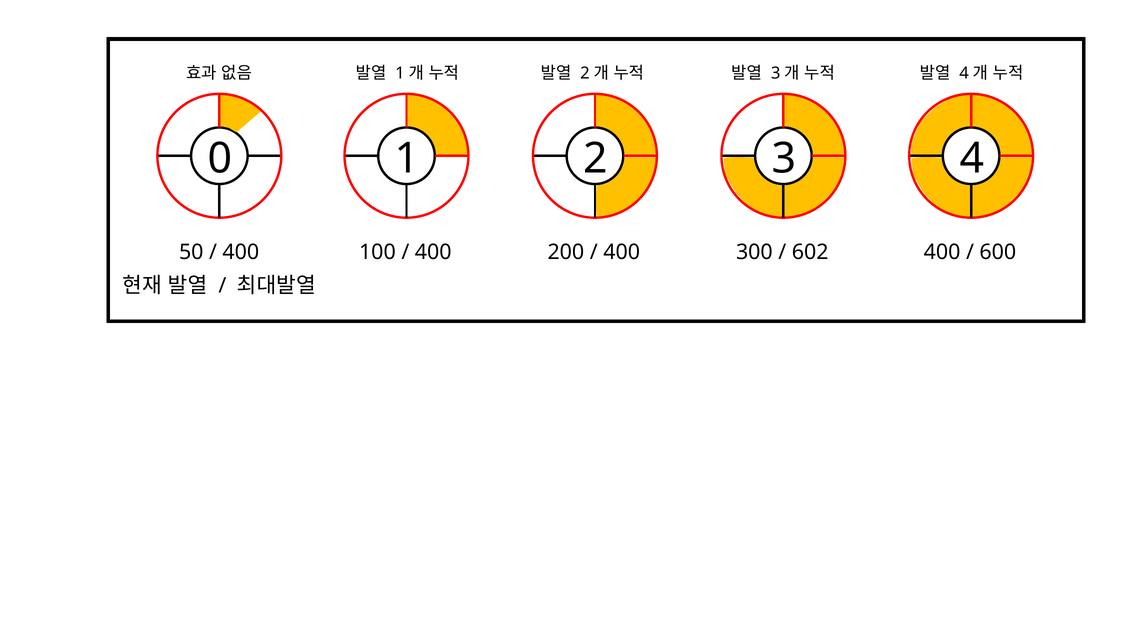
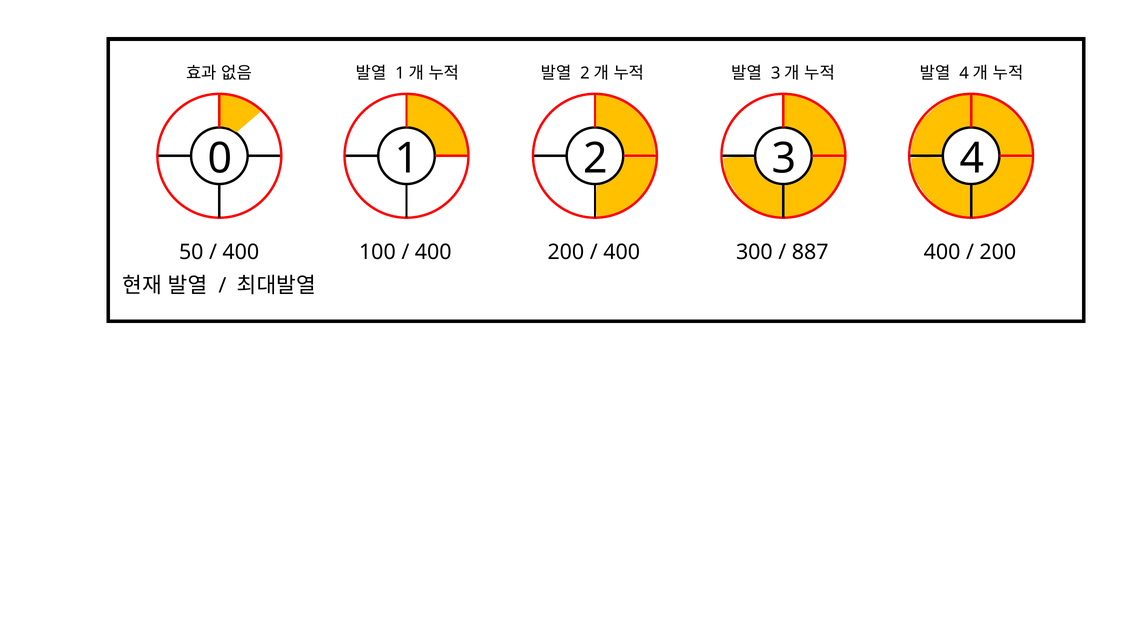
602: 602 -> 887
600 at (998, 252): 600 -> 200
